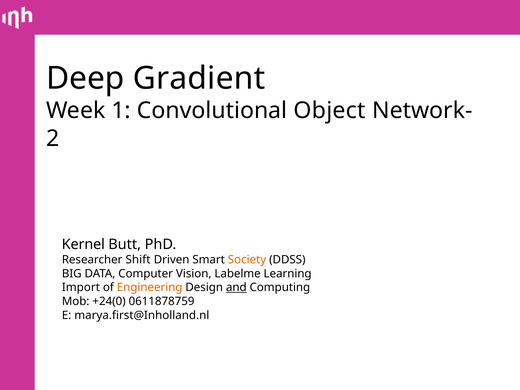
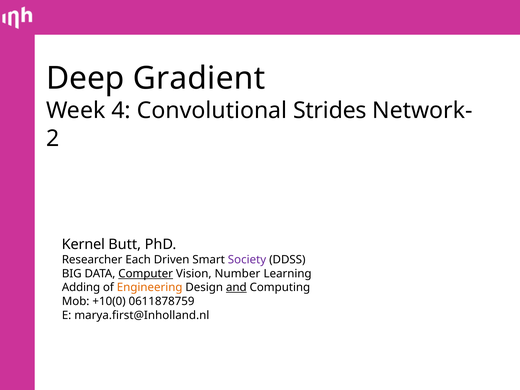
1: 1 -> 4
Object: Object -> Strides
Shift: Shift -> Each
Society colour: orange -> purple
Computer underline: none -> present
Labelme: Labelme -> Number
Import: Import -> Adding
+24(0: +24(0 -> +10(0
